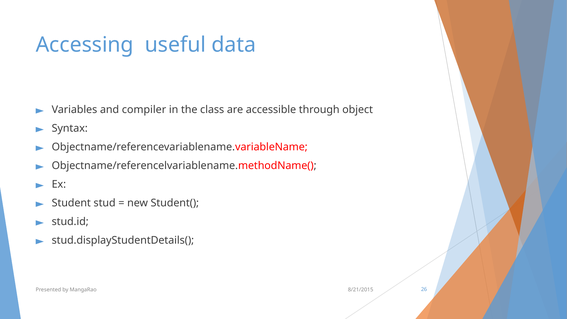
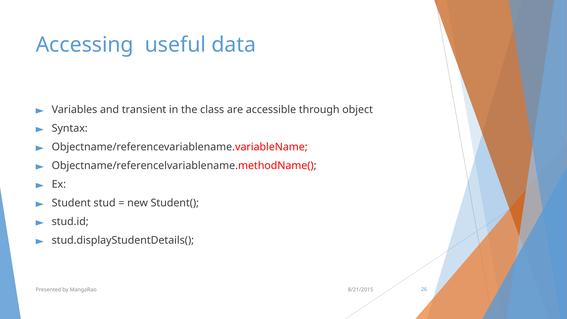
compiler: compiler -> transient
